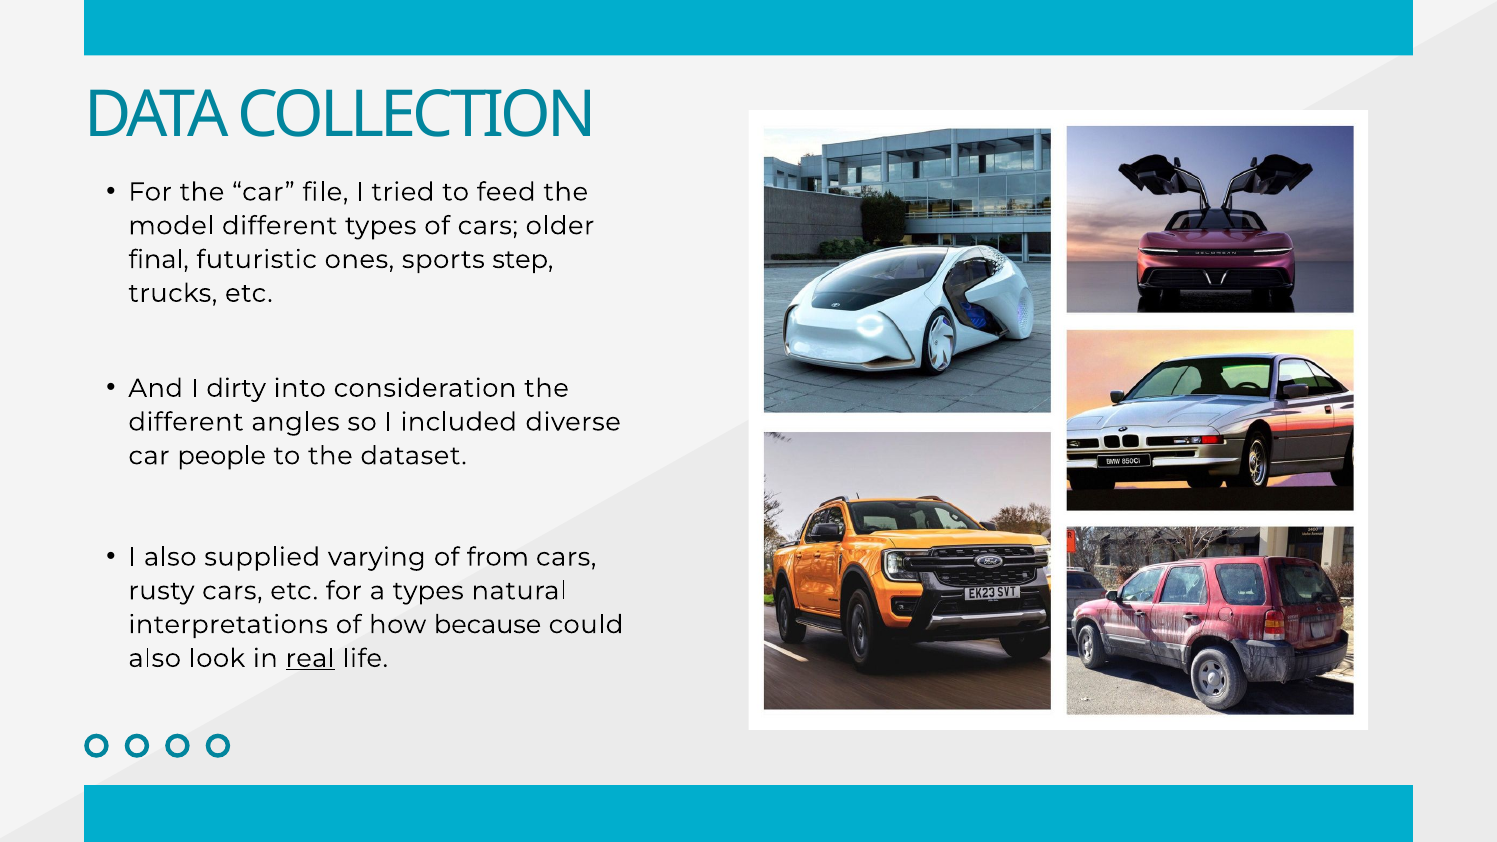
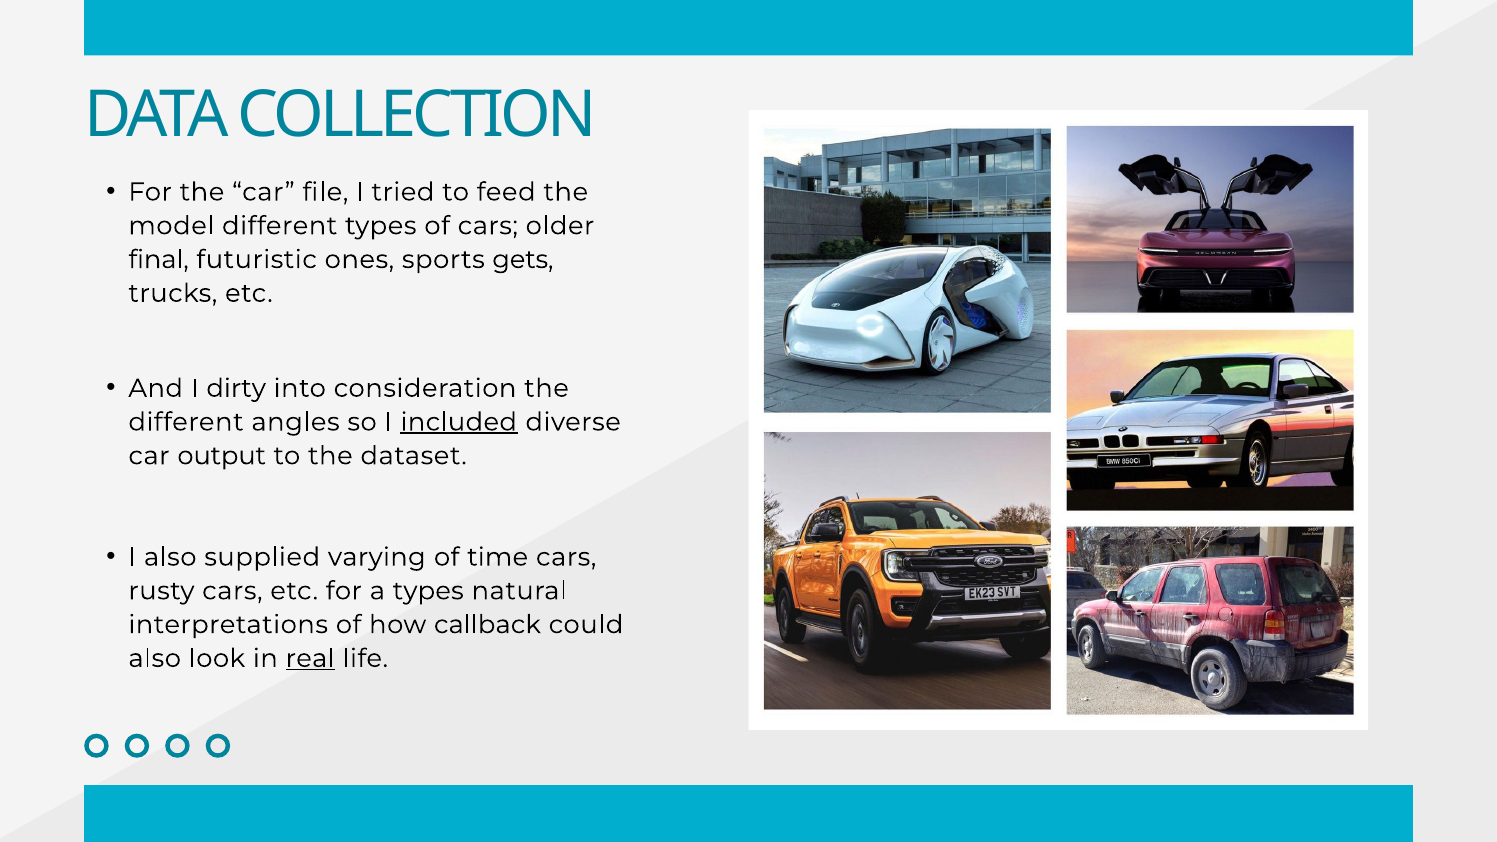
step: step -> gets
included underline: none -> present
people: people -> output
from: from -> time
because: because -> callback
